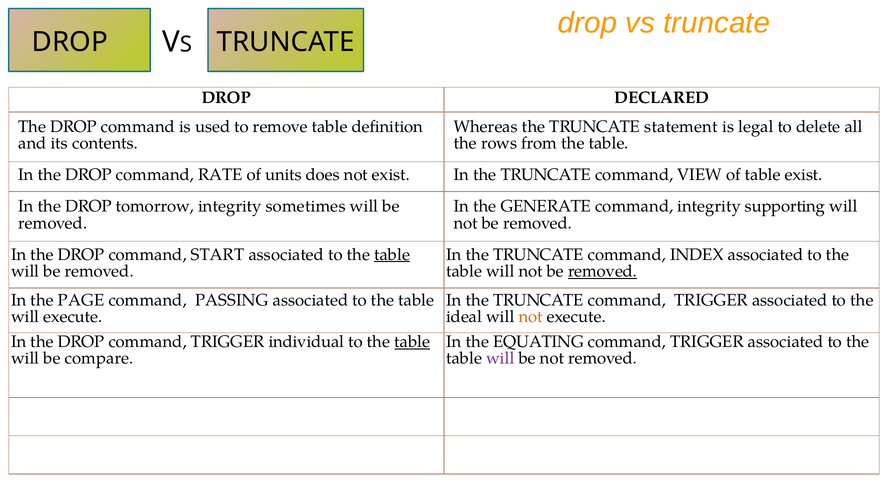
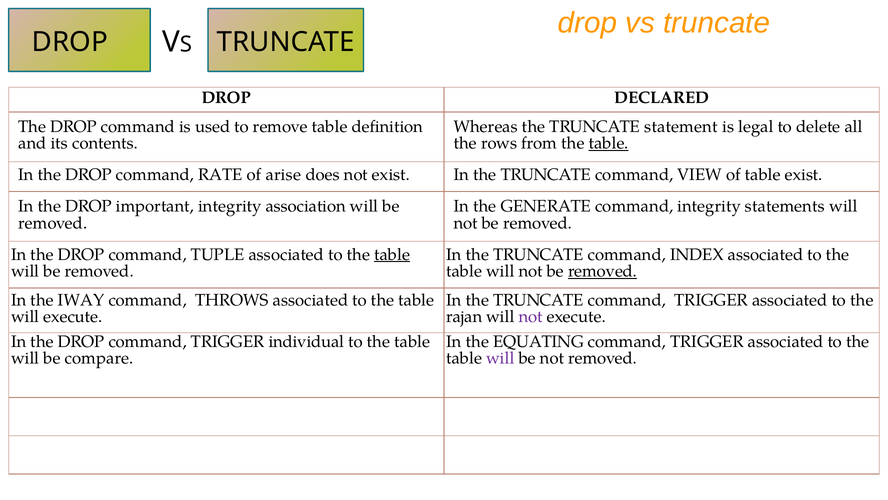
table at (609, 143) underline: none -> present
units: units -> arise
tomorrow: tomorrow -> important
sometimes: sometimes -> association
supporting: supporting -> statements
START: START -> TUPLE
PAGE: PAGE -> IWAY
PASSING: PASSING -> THROWS
ideal: ideal -> rajan
not at (531, 317) colour: orange -> purple
table at (412, 341) underline: present -> none
